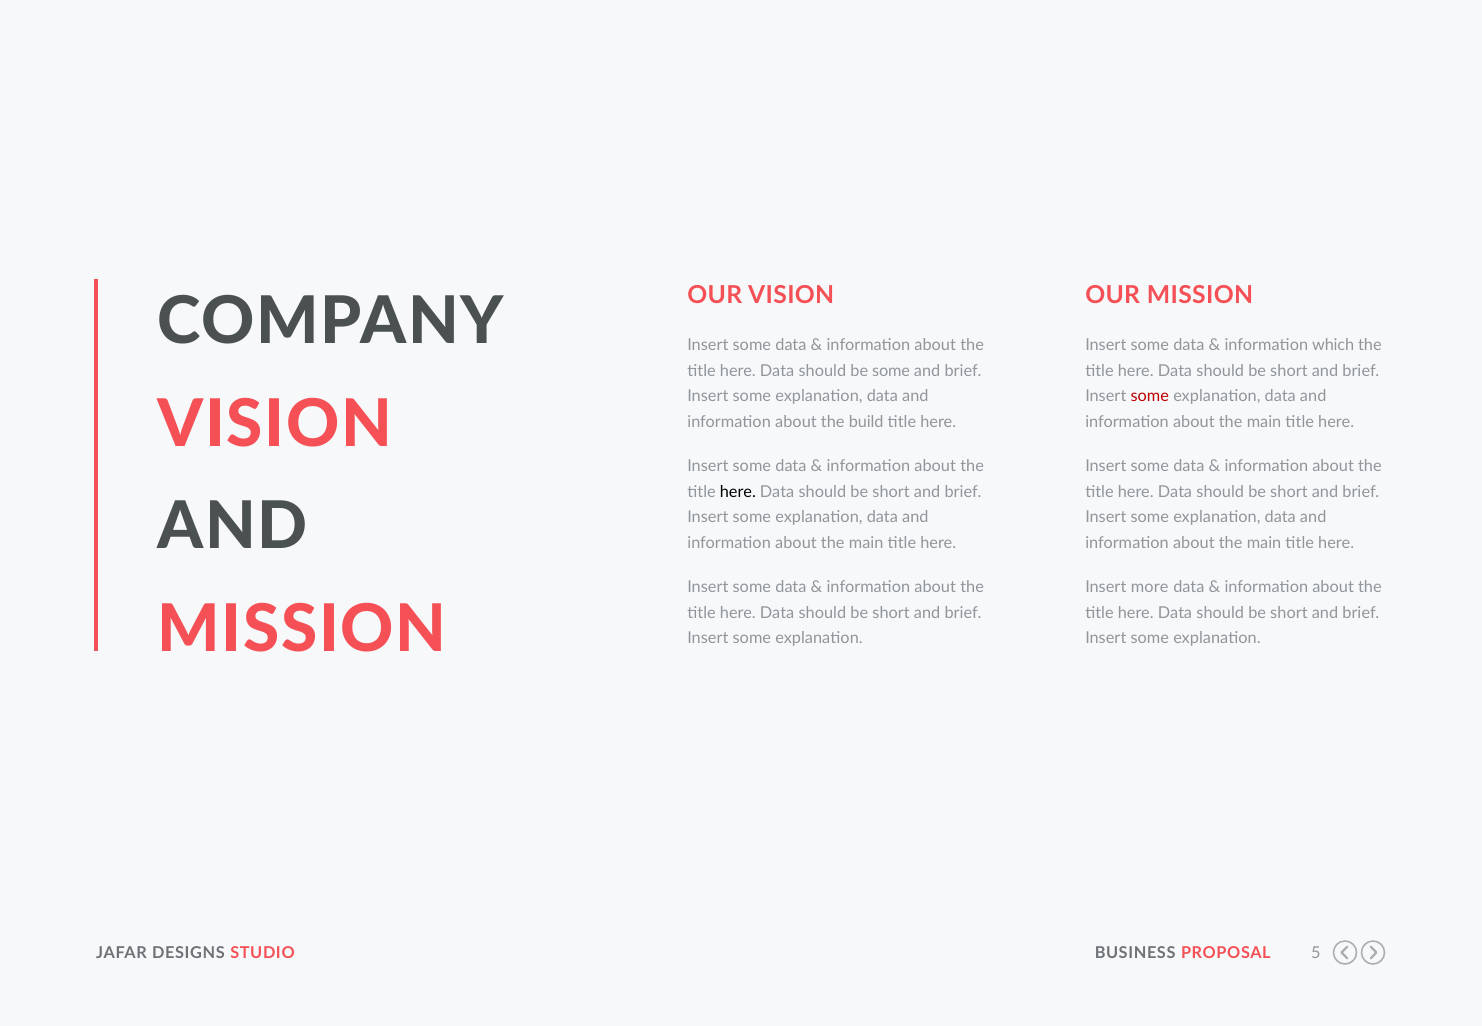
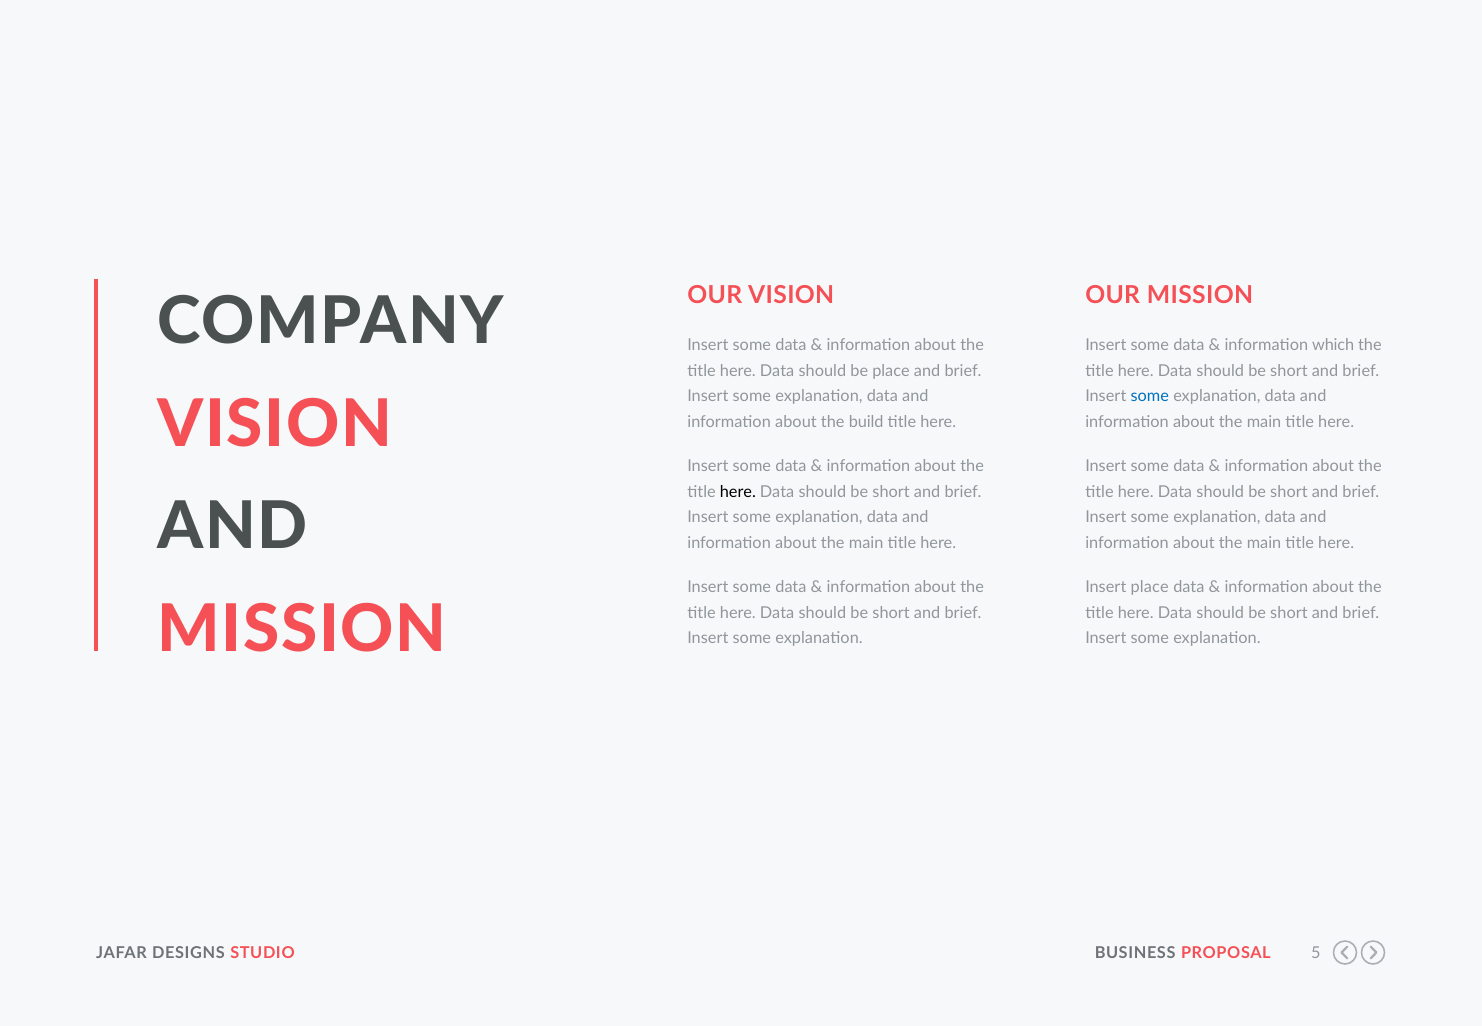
be some: some -> place
some at (1150, 397) colour: red -> blue
Insert more: more -> place
